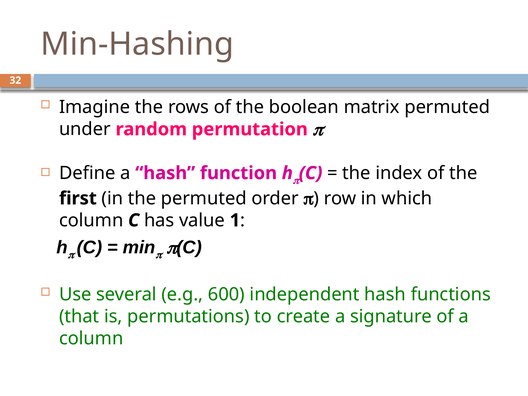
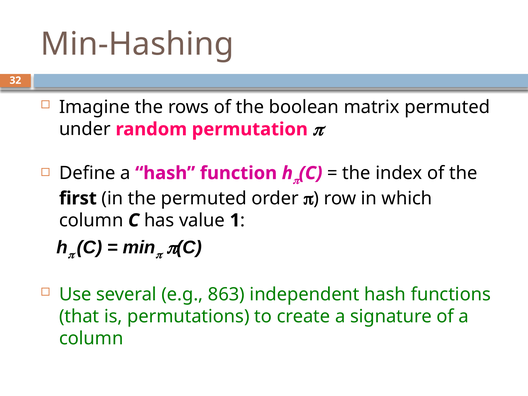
600: 600 -> 863
